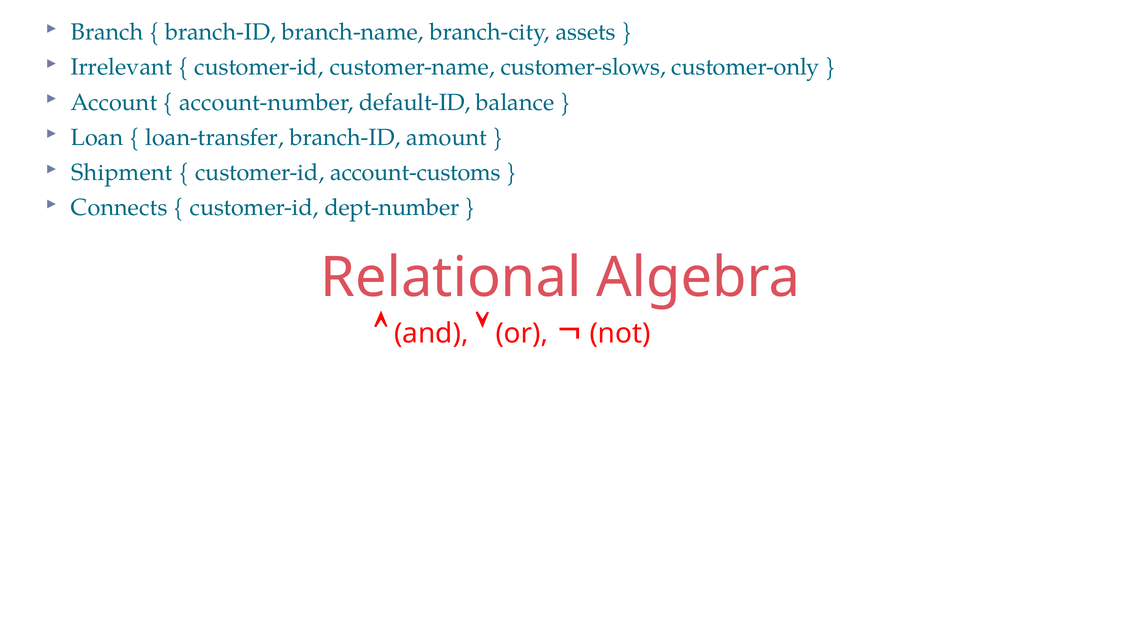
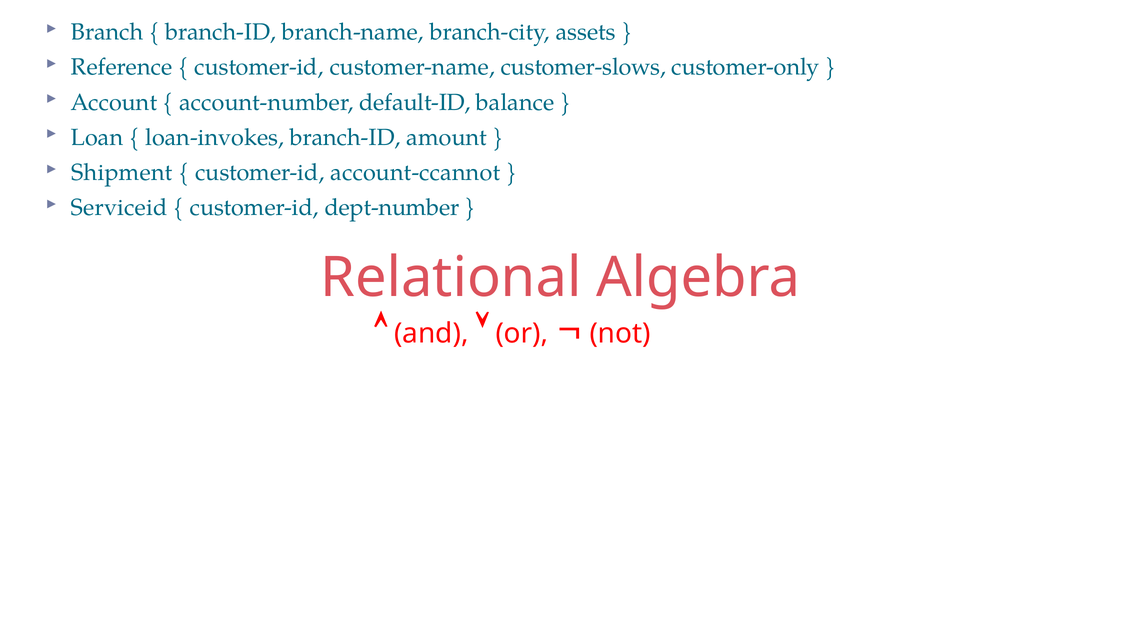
Irrelevant: Irrelevant -> Reference
loan-transfer: loan-transfer -> loan-invokes
account-customs: account-customs -> account-ccannot
Connects: Connects -> Serviceid
